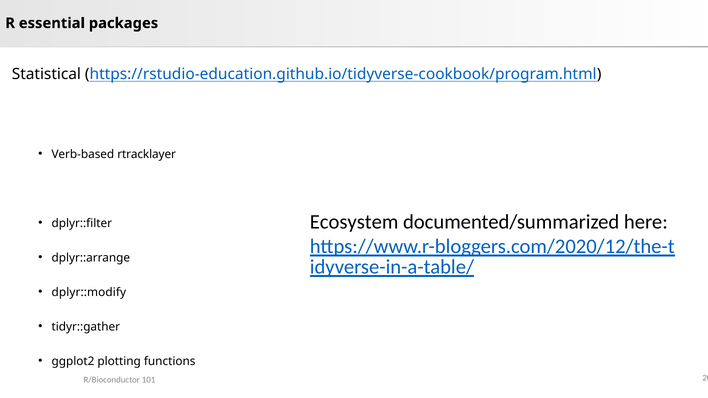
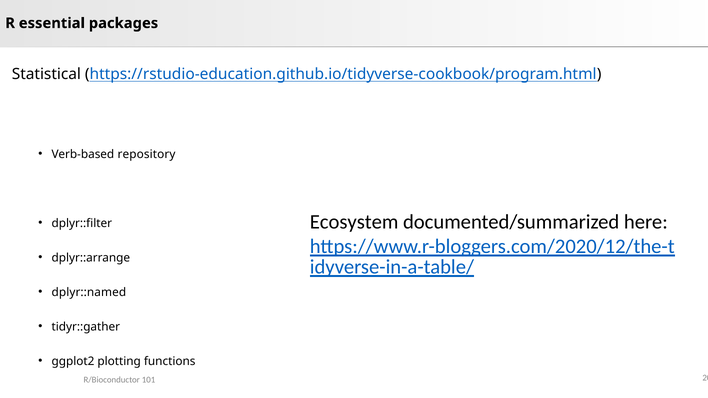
rtracklayer: rtracklayer -> repository
dplyr::modify: dplyr::modify -> dplyr::named
